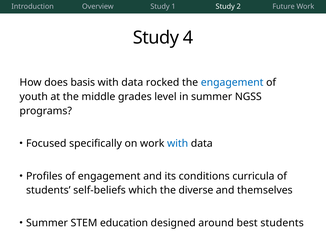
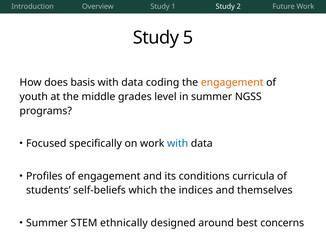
4: 4 -> 5
rocked: rocked -> coding
engagement at (232, 83) colour: blue -> orange
diverse: diverse -> indices
education: education -> ethnically
best students: students -> concerns
